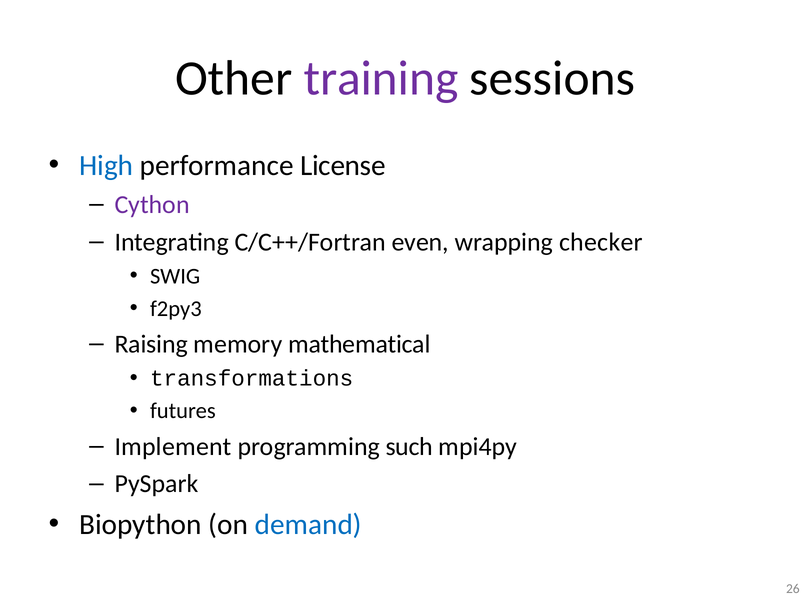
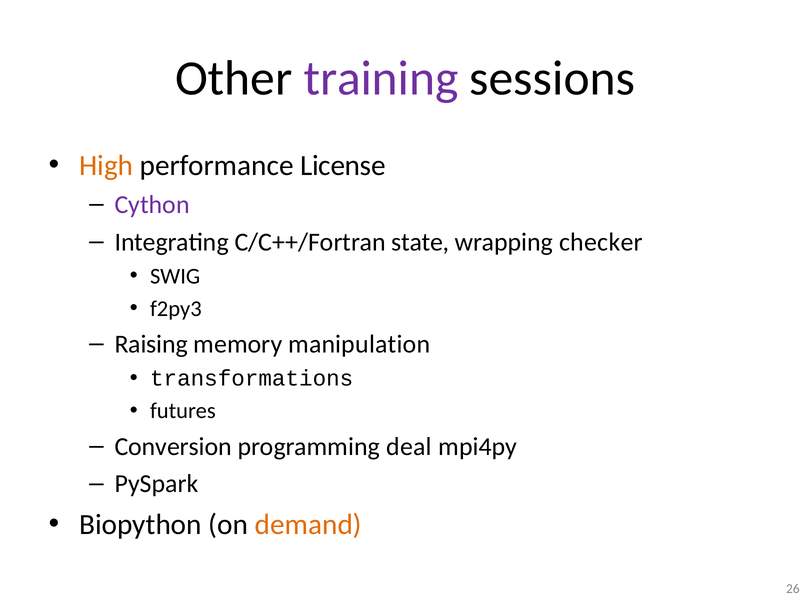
High colour: blue -> orange
even: even -> state
mathematical: mathematical -> manipulation
Implement: Implement -> Conversion
such: such -> deal
demand colour: blue -> orange
